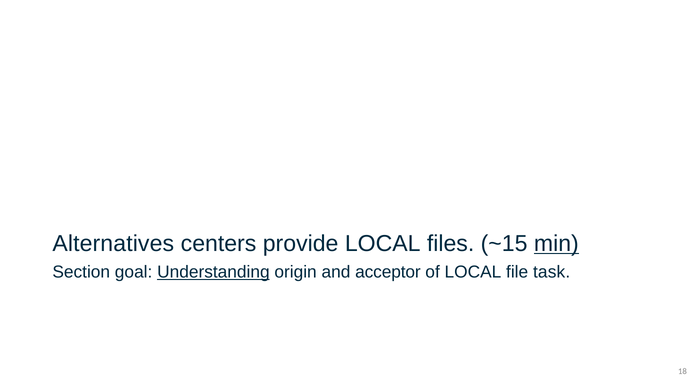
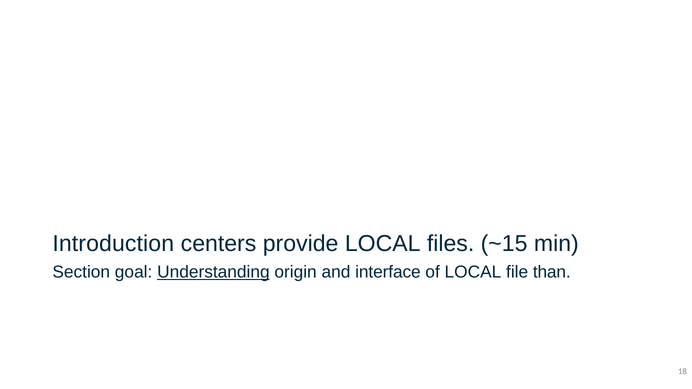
Alternatives: Alternatives -> Introduction
min underline: present -> none
acceptor: acceptor -> interface
task: task -> than
